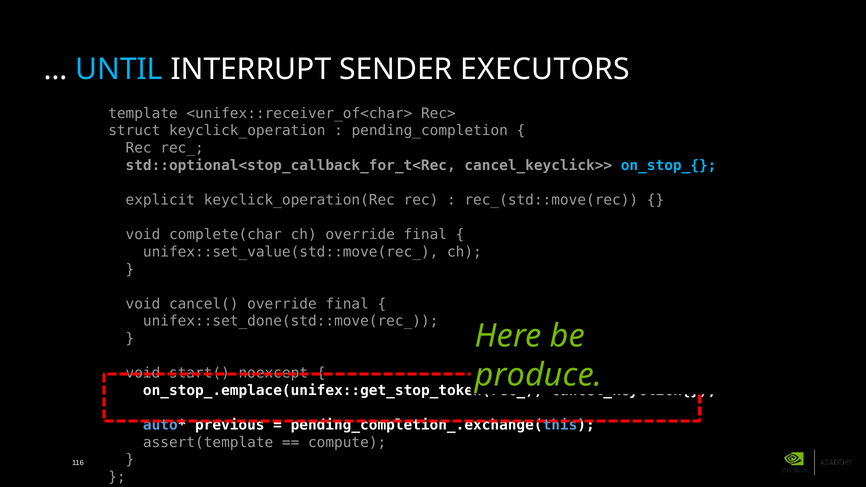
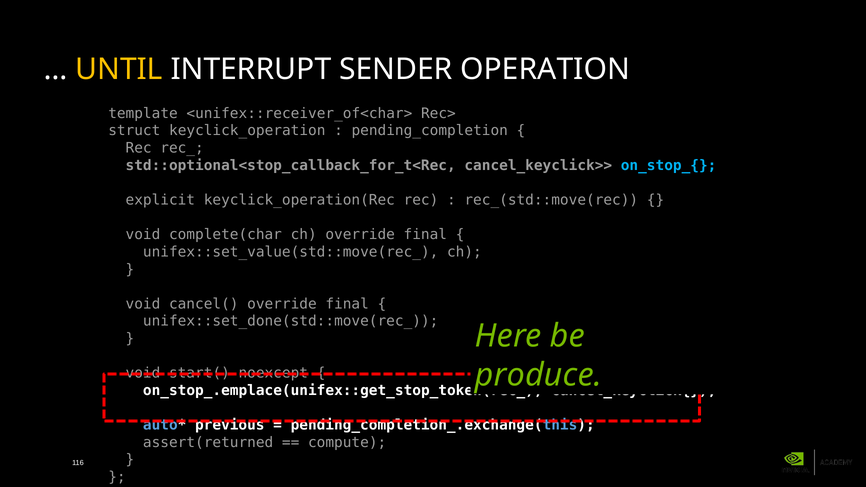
UNTIL colour: light blue -> yellow
SENDER EXECUTORS: EXECUTORS -> OPERATION
assert(template: assert(template -> assert(returned
